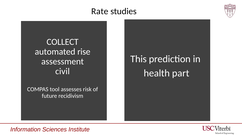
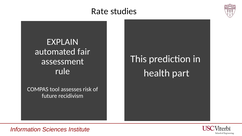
COLLECT: COLLECT -> EXPLAIN
rise: rise -> fair
civil: civil -> rule
